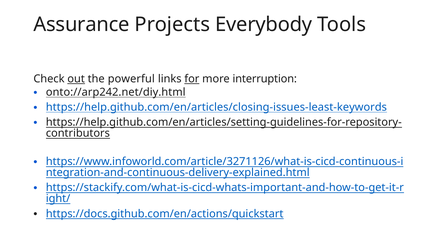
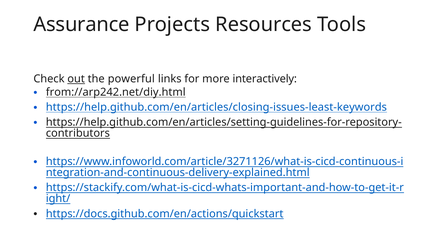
Everybody: Everybody -> Resources
for underline: present -> none
interruption: interruption -> interactively
onto://arp242.net/diy.html: onto://arp242.net/diy.html -> from://arp242.net/diy.html
